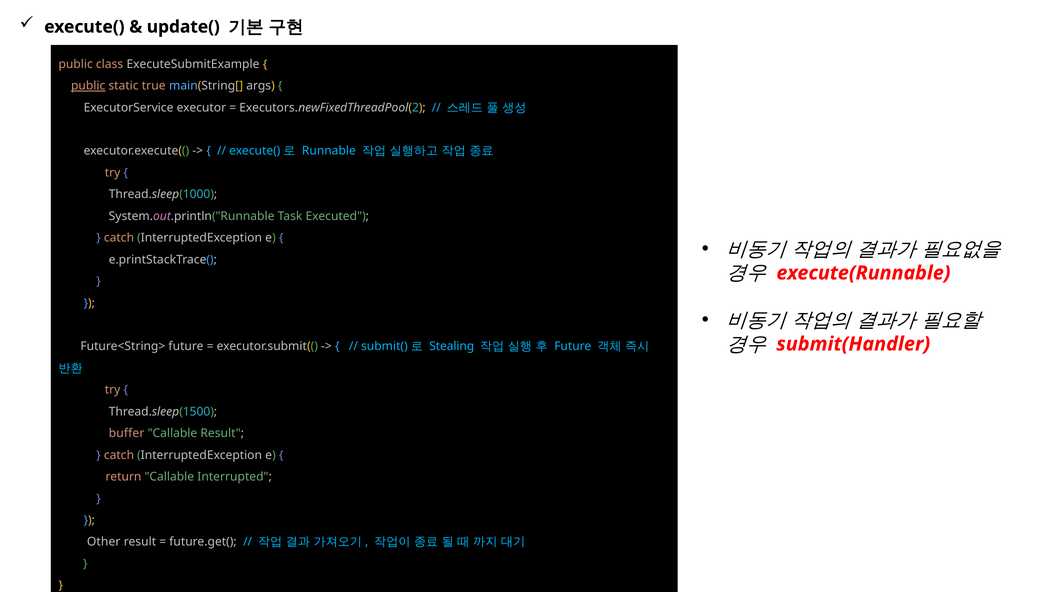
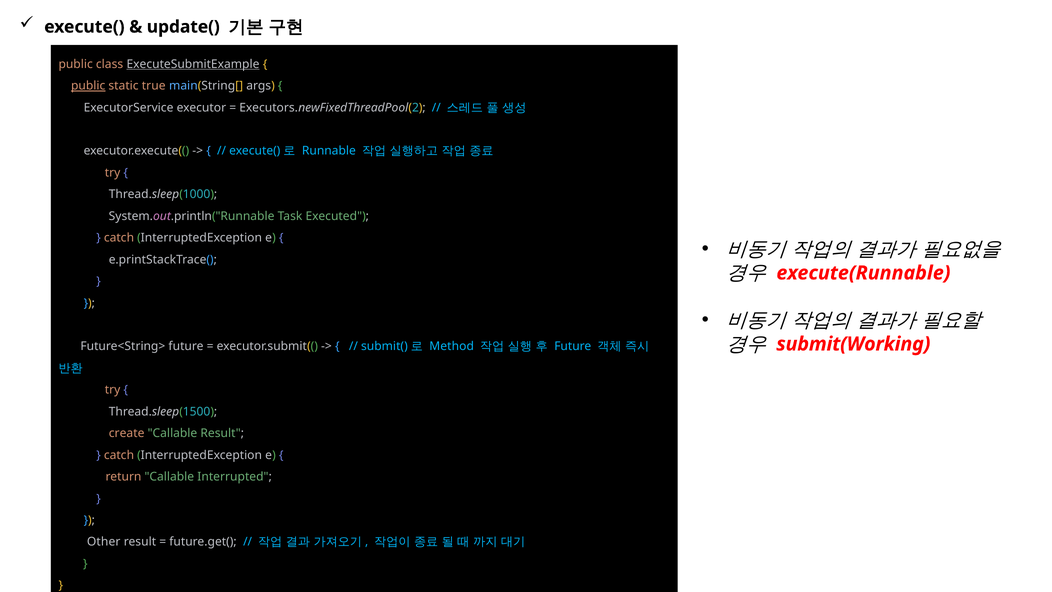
ExecuteSubmitExample underline: none -> present
submit(Handler: submit(Handler -> submit(Working
Stealing: Stealing -> Method
buffer: buffer -> create
